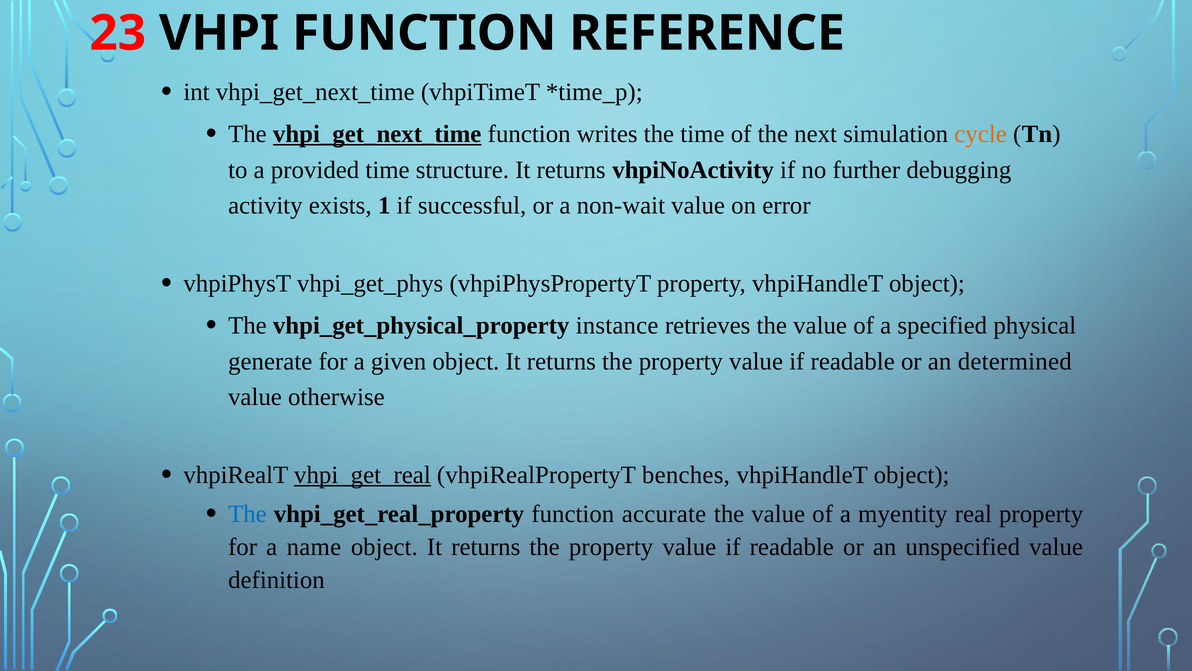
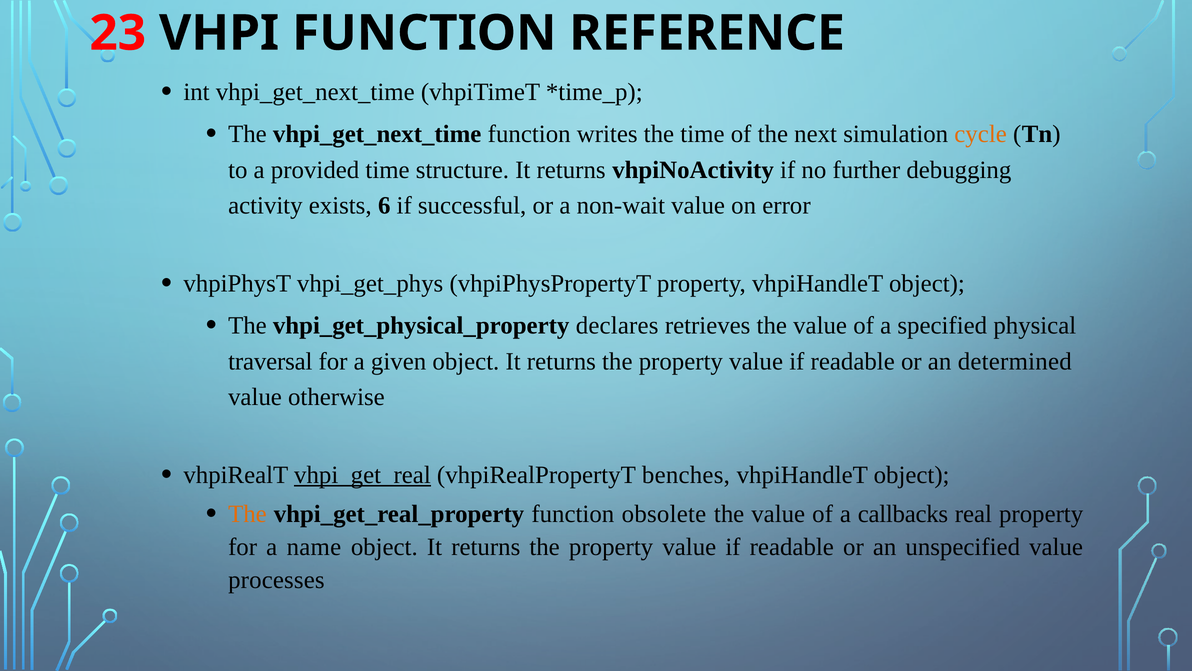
vhpi_get_next_time at (377, 134) underline: present -> none
1: 1 -> 6
instance: instance -> declares
generate: generate -> traversal
The at (247, 514) colour: blue -> orange
accurate: accurate -> obsolete
myentity: myentity -> callbacks
definition: definition -> processes
